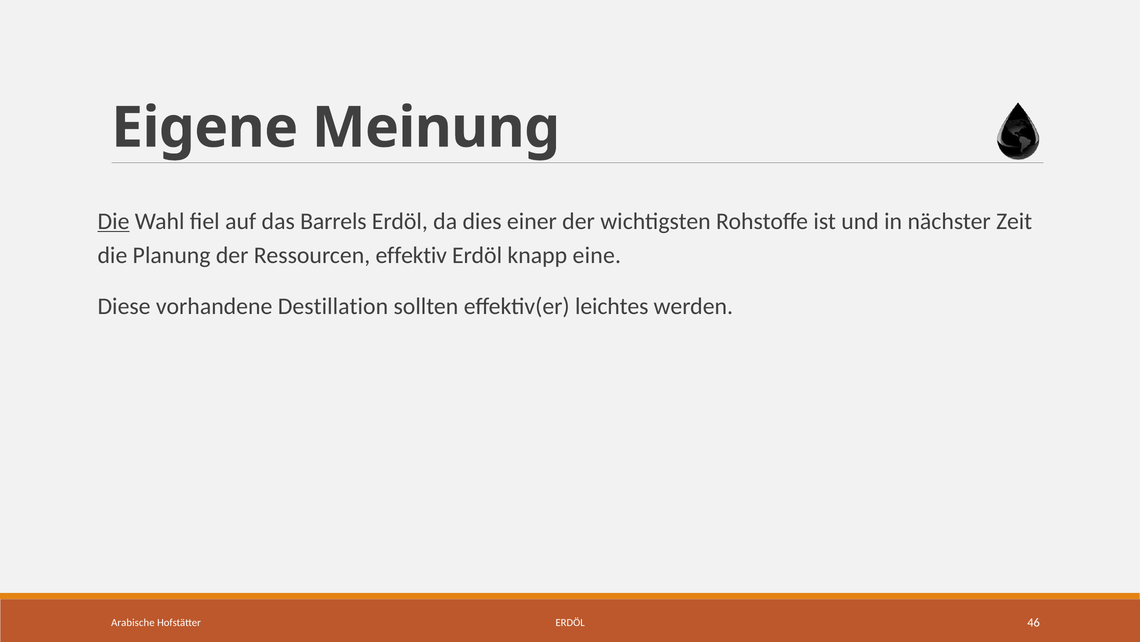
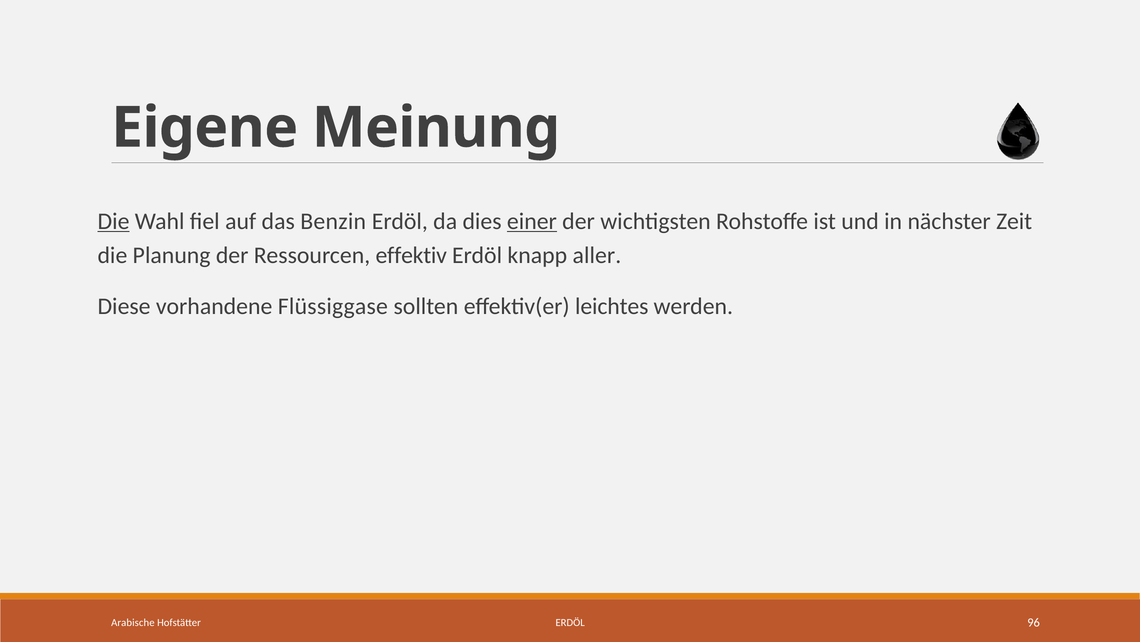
Barrels: Barrels -> Benzin
einer underline: none -> present
eine: eine -> aller
Destillation: Destillation -> Flüssiggase
46: 46 -> 96
